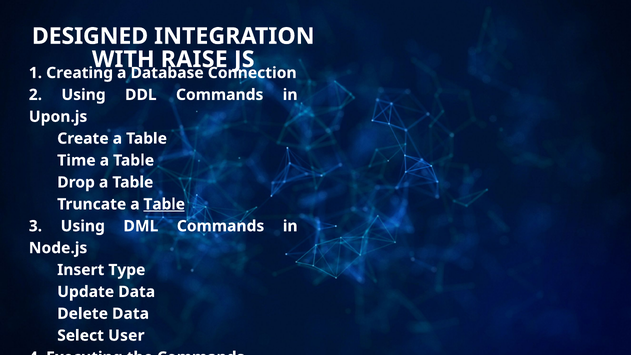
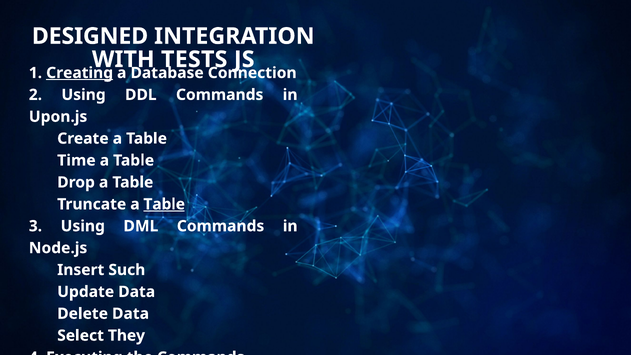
RAISE: RAISE -> TESTS
Creating underline: none -> present
Type: Type -> Such
User: User -> They
